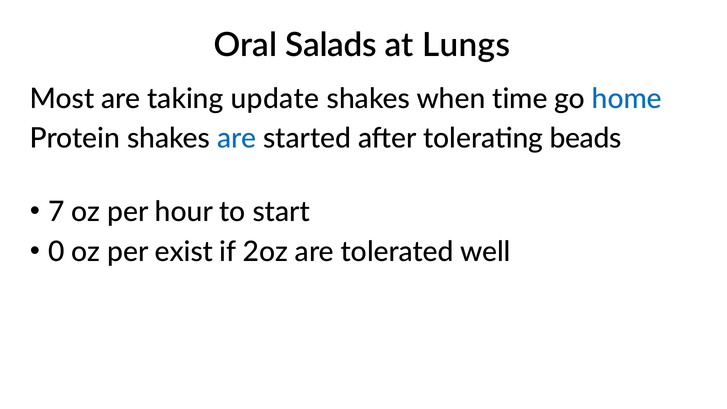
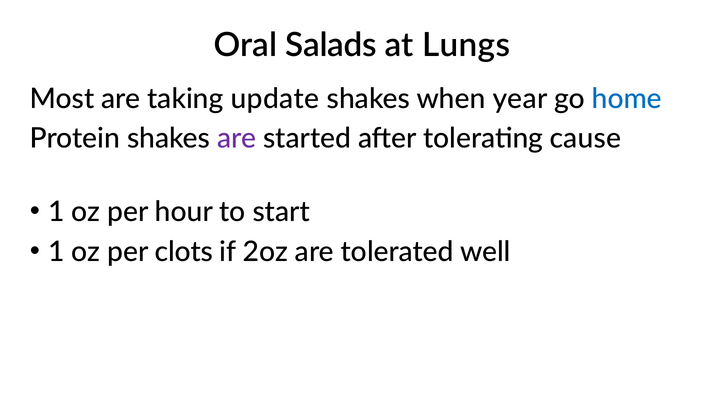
time: time -> year
are at (237, 139) colour: blue -> purple
beads: beads -> cause
7 at (56, 212): 7 -> 1
0 at (56, 252): 0 -> 1
exist: exist -> clots
